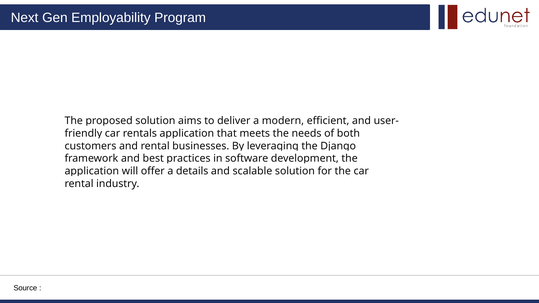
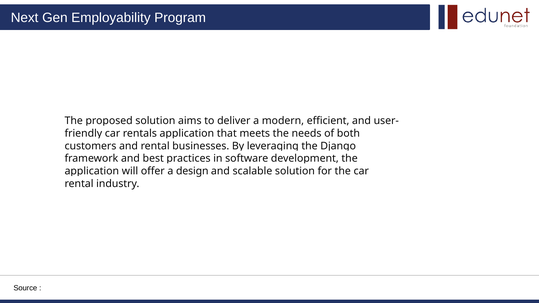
details: details -> design
